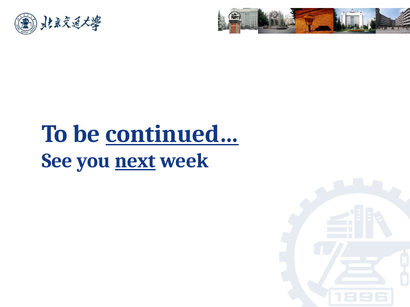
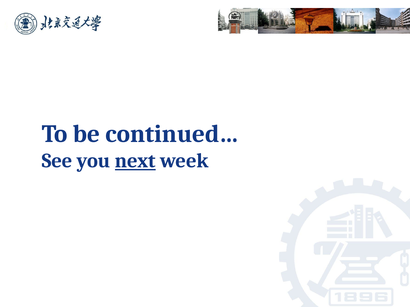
continued… underline: present -> none
